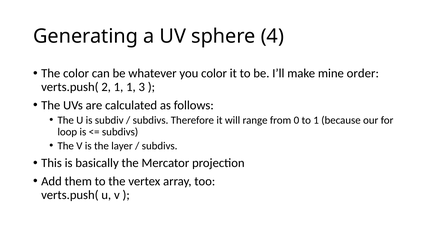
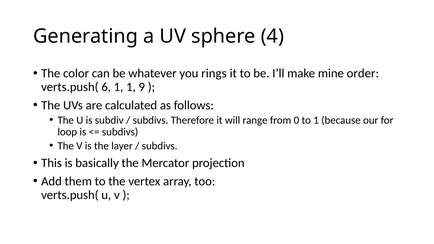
you color: color -> rings
2: 2 -> 6
3: 3 -> 9
